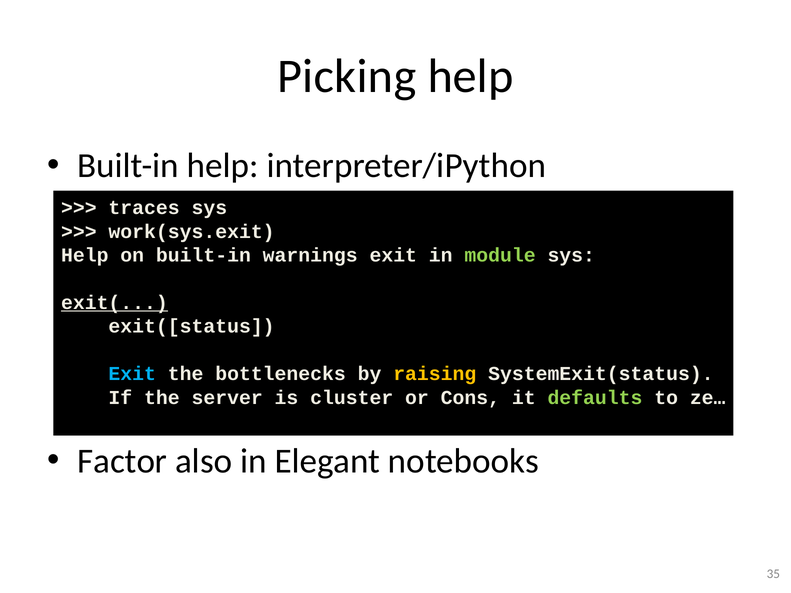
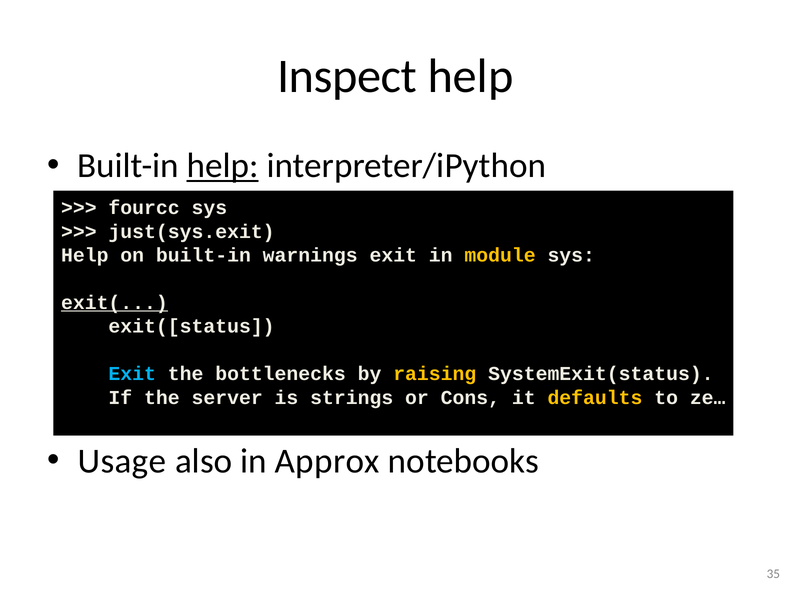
Picking: Picking -> Inspect
help at (223, 166) underline: none -> present
traces: traces -> fourcc
work(sys.exit: work(sys.exit -> just(sys.exit
module colour: light green -> yellow
cluster: cluster -> strings
defaults colour: light green -> yellow
Factor: Factor -> Usage
Elegant: Elegant -> Approx
